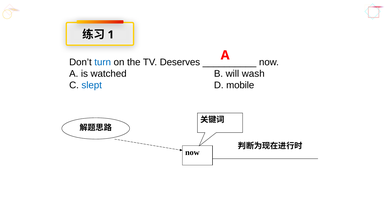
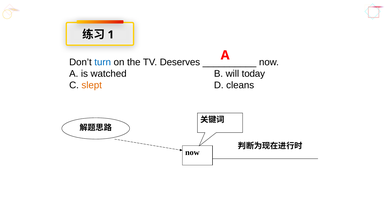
wash: wash -> today
slept colour: blue -> orange
mobile: mobile -> cleans
